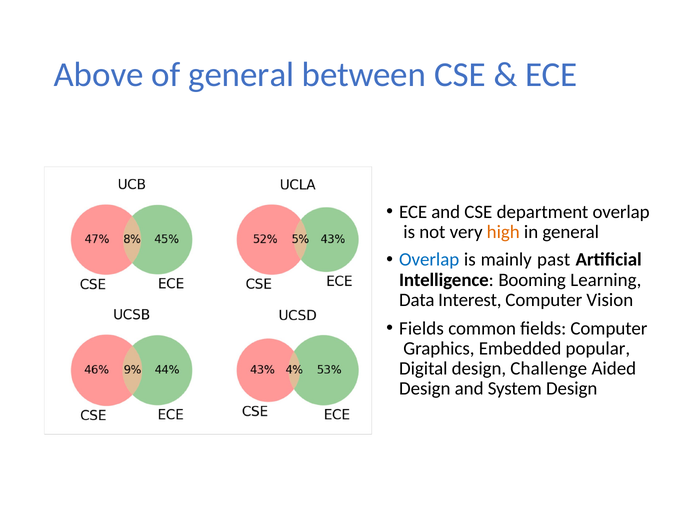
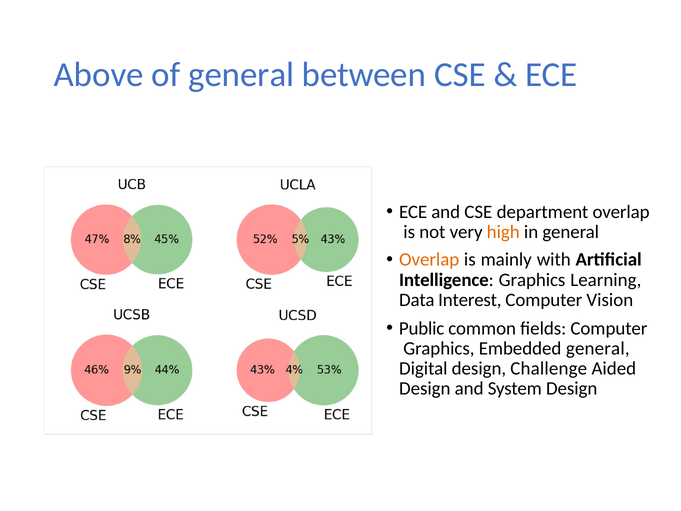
Overlap at (429, 260) colour: blue -> orange
past: past -> with
Intelligence Booming: Booming -> Graphics
Fields at (421, 328): Fields -> Public
Embedded popular: popular -> general
